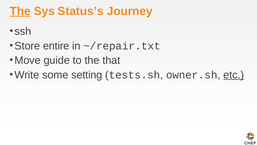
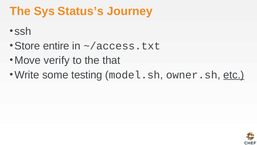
The at (20, 11) underline: present -> none
~/repair.txt: ~/repair.txt -> ~/access.txt
guide: guide -> verify
setting: setting -> testing
tests.sh: tests.sh -> model.sh
